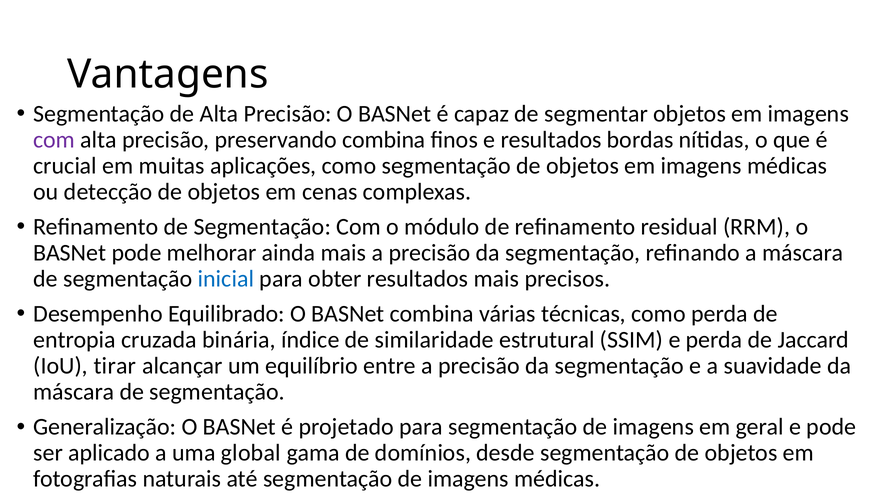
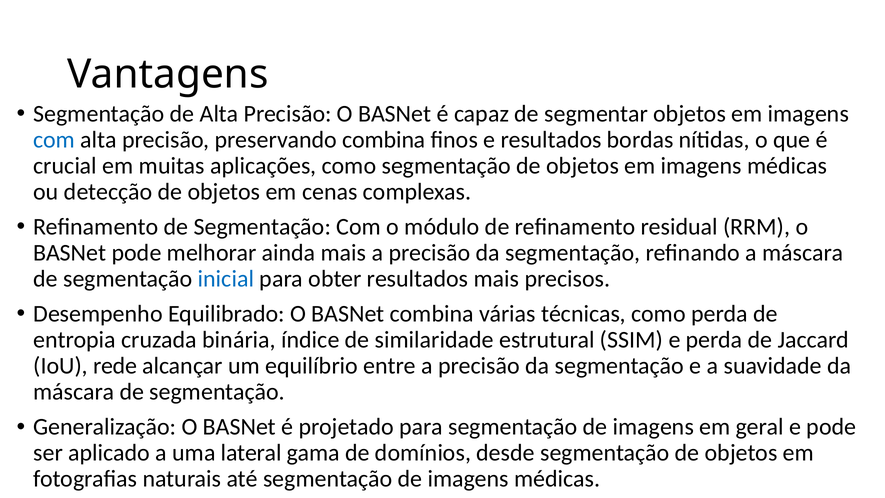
com at (54, 140) colour: purple -> blue
tirar: tirar -> rede
global: global -> lateral
